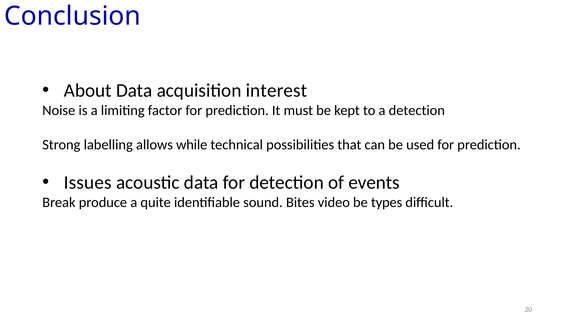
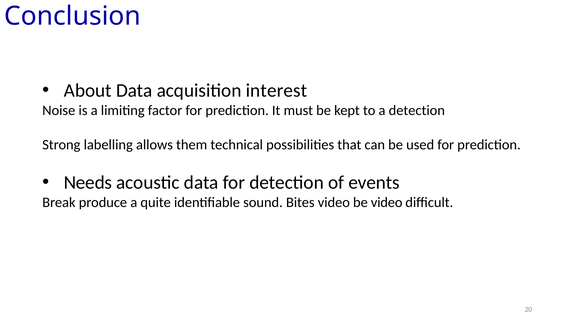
while: while -> them
Issues: Issues -> Needs
be types: types -> video
